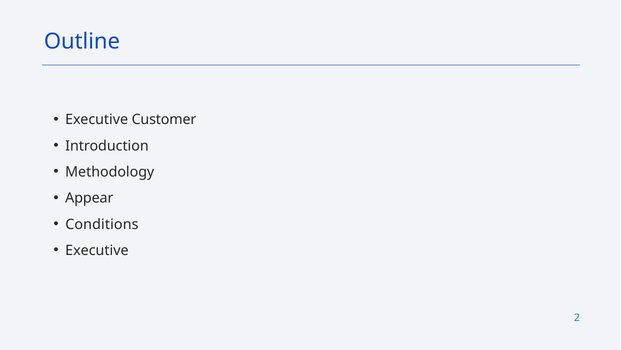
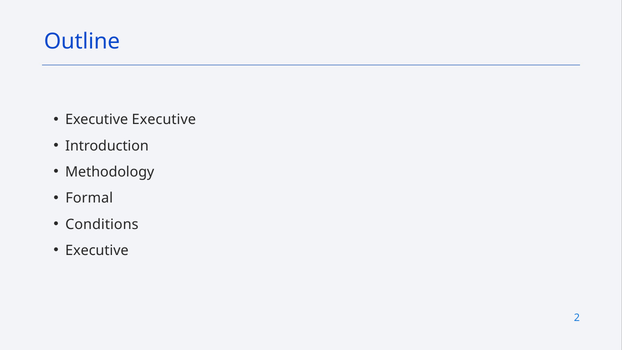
Executive Customer: Customer -> Executive
Appear: Appear -> Formal
